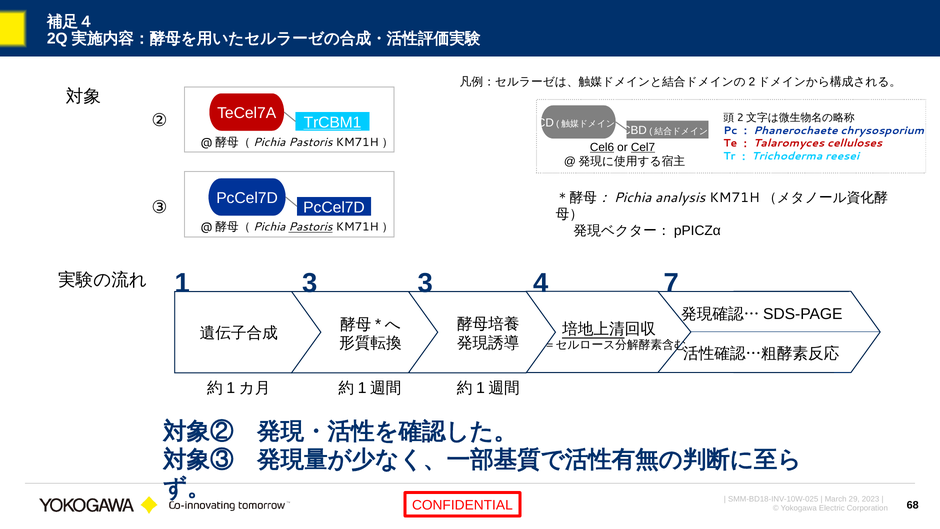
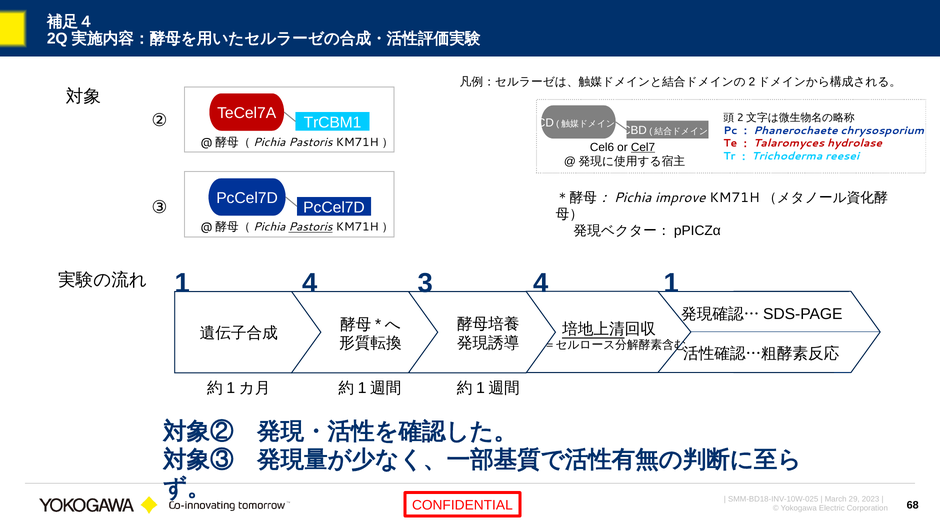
TrCBM1 underline: present -> none
celluloses: celluloses -> hydrolase
Cel6 underline: present -> none
analysis: analysis -> improve
1 3: 3 -> 4
4 7: 7 -> 1
